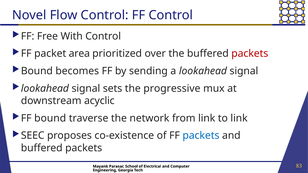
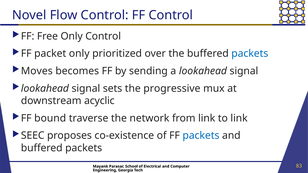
Free With: With -> Only
packet area: area -> only
packets at (250, 54) colour: red -> blue
Bound at (37, 71): Bound -> Moves
